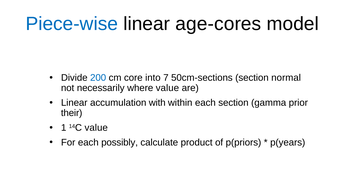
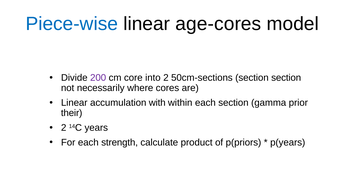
200 colour: blue -> purple
into 7: 7 -> 2
section normal: normal -> section
where value: value -> cores
1 at (64, 128): 1 -> 2
14C value: value -> years
possibly: possibly -> strength
